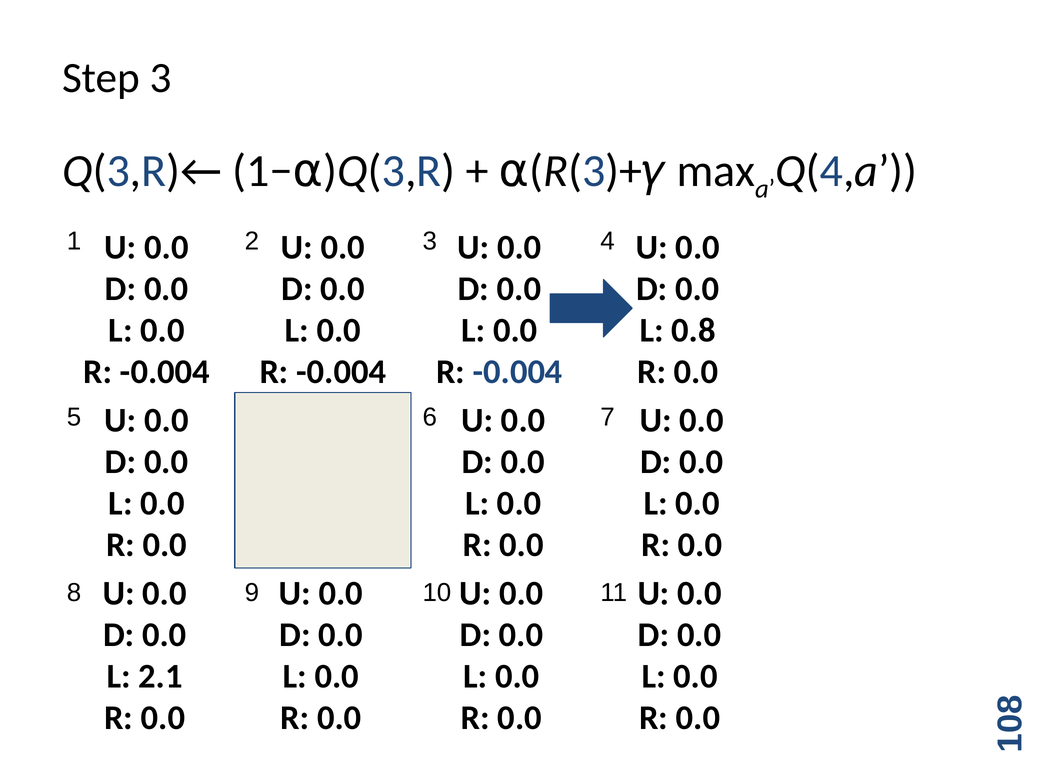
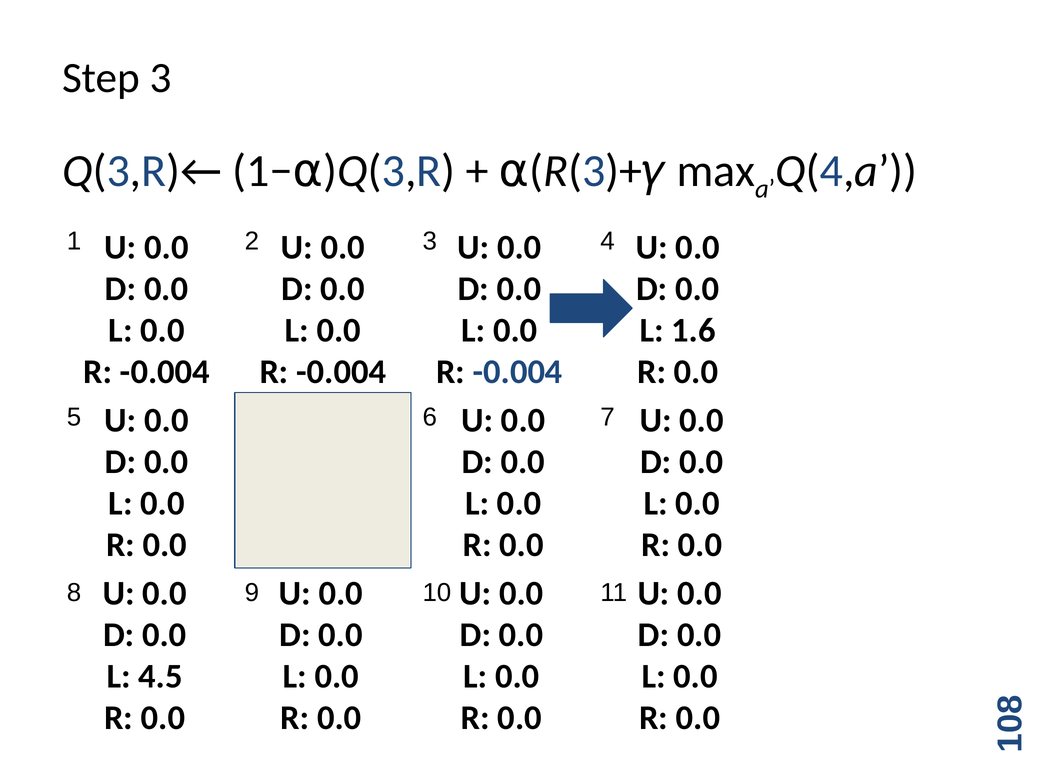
0.8: 0.8 -> 1.6
2.1: 2.1 -> 4.5
